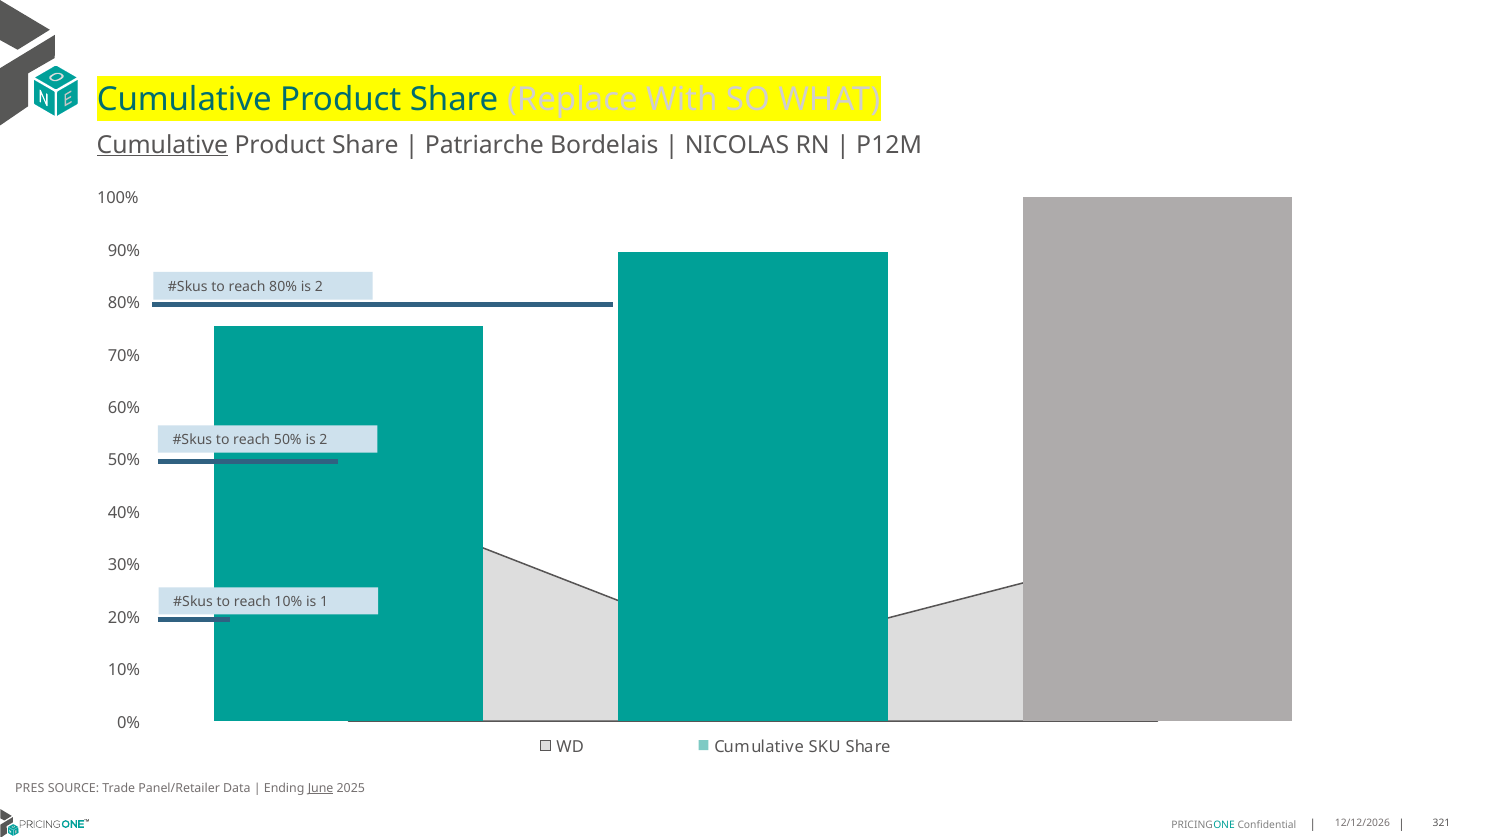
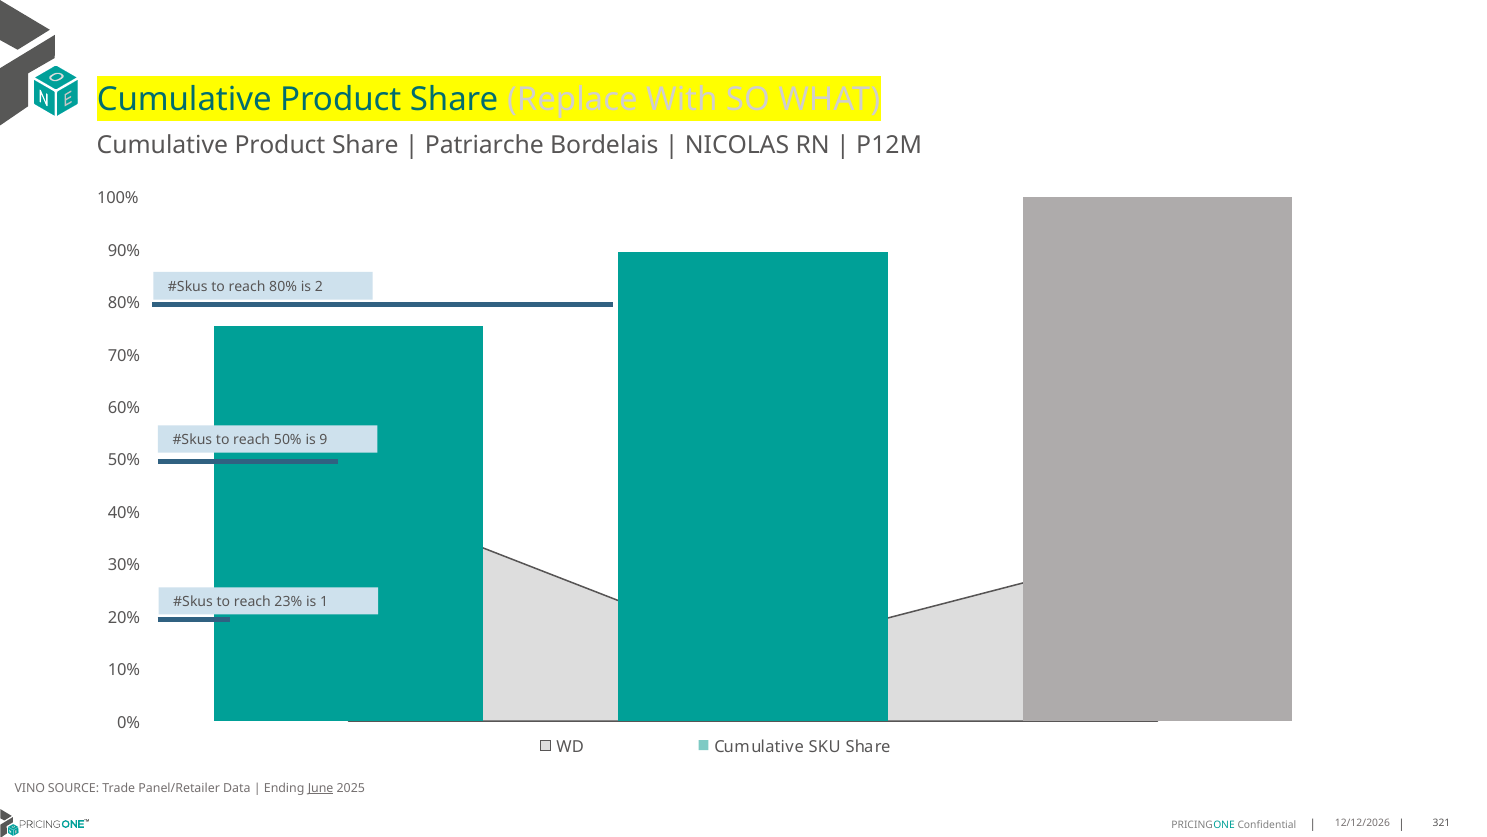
Cumulative at (162, 145) underline: present -> none
50% is 2: 2 -> 9
reach 10%: 10% -> 23%
PRES: PRES -> VINO
